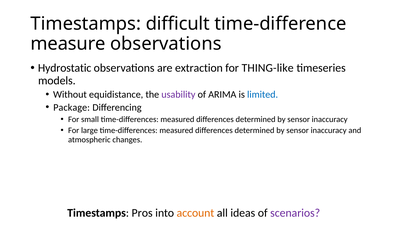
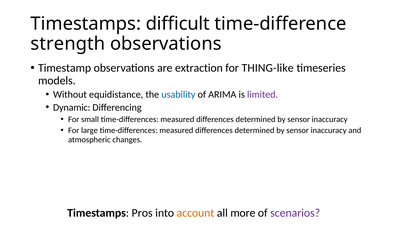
measure: measure -> strength
Hydrostatic: Hydrostatic -> Timestamp
usability colour: purple -> blue
limited colour: blue -> purple
Package: Package -> Dynamic
ideas: ideas -> more
